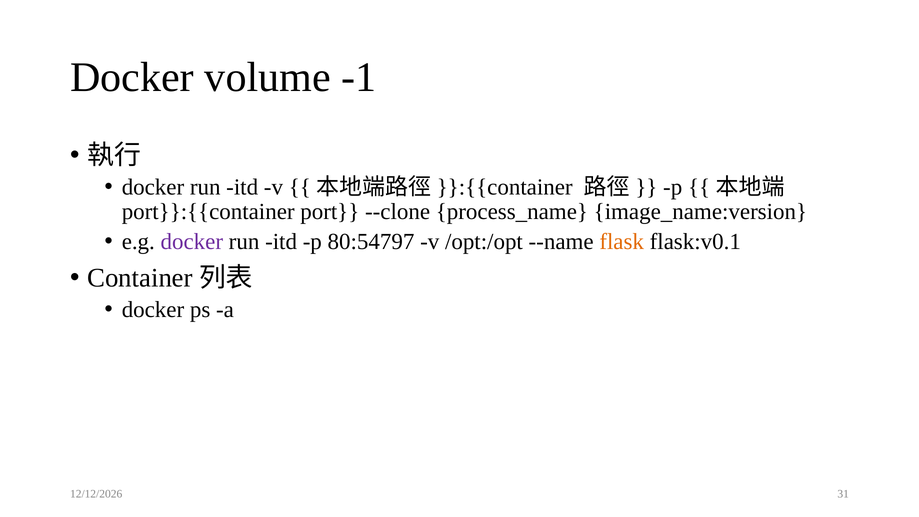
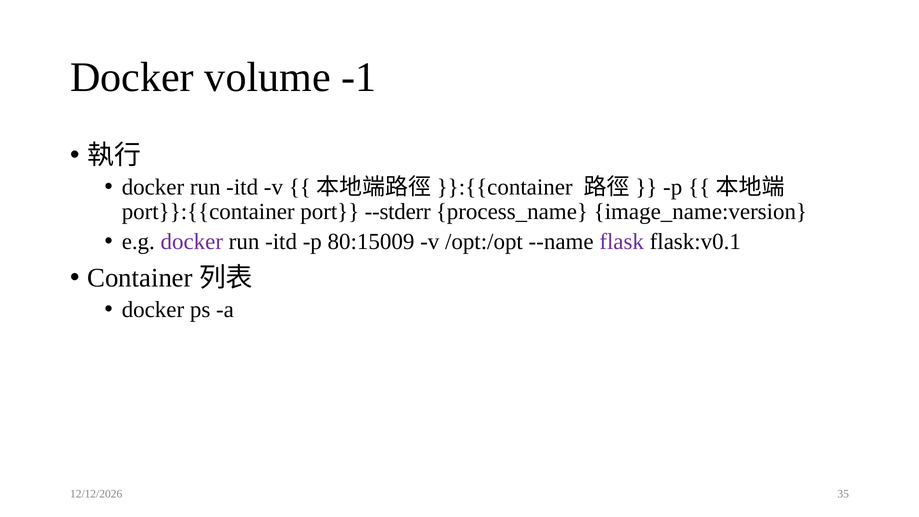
--clone: --clone -> --stderr
80:54797: 80:54797 -> 80:15009
flask colour: orange -> purple
31: 31 -> 35
